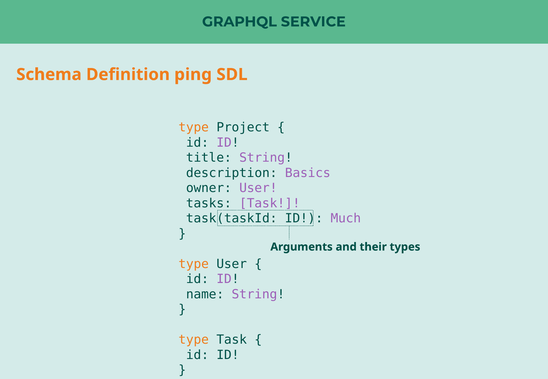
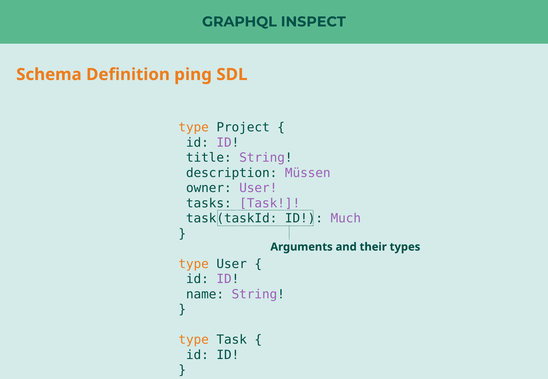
SERVICE: SERVICE -> INSPECT
Basics: Basics -> Müssen
